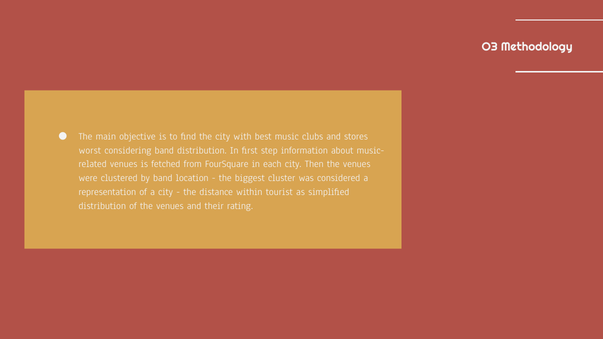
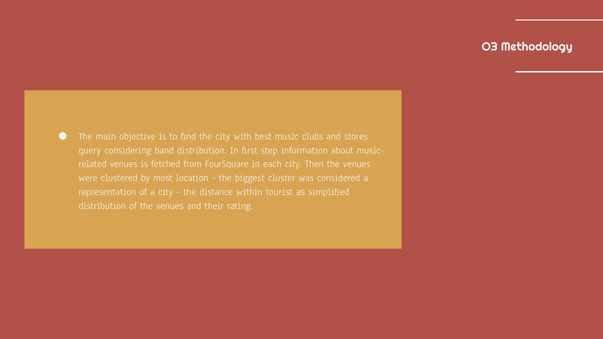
worst: worst -> query
by band: band -> most
